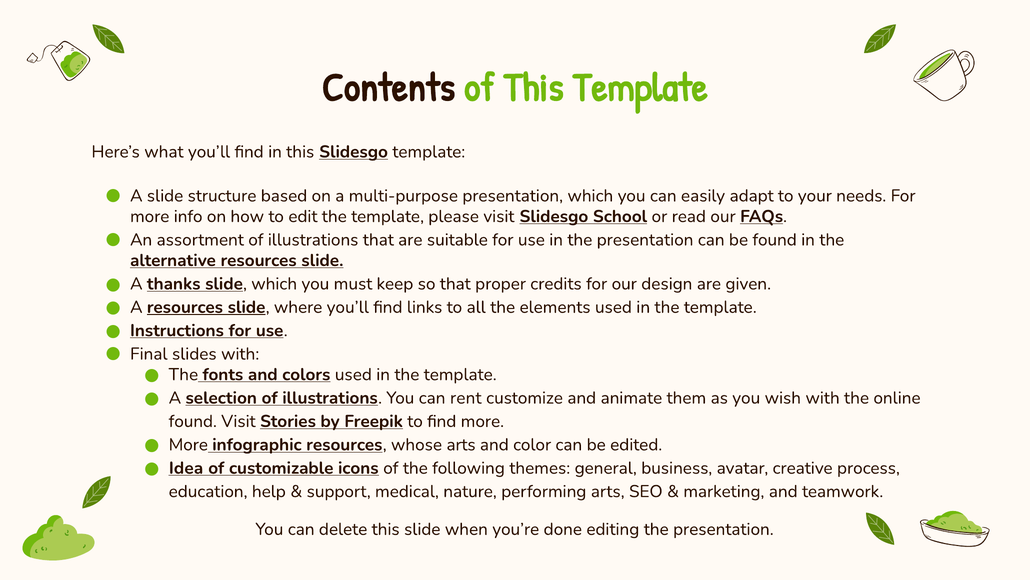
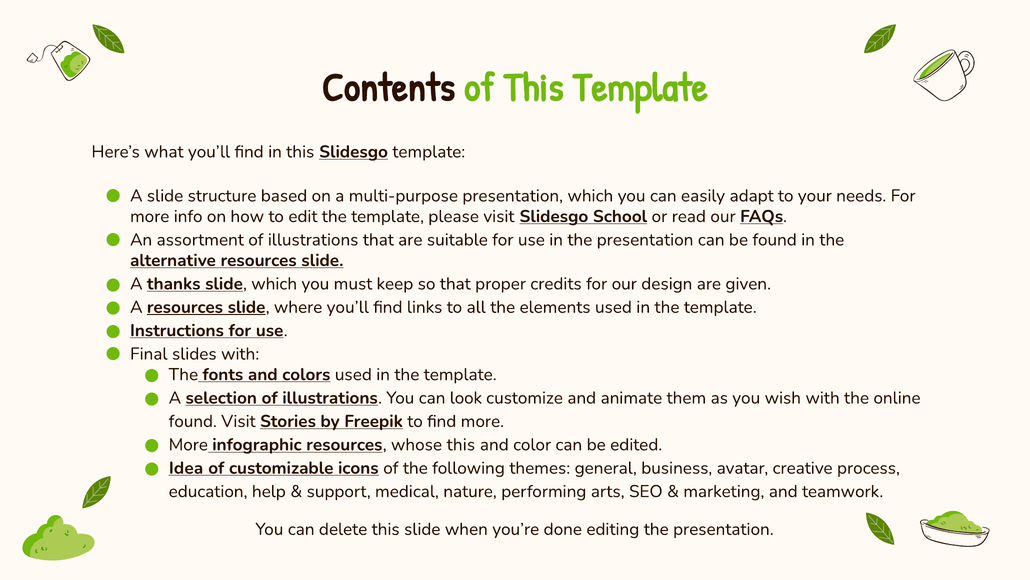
rent: rent -> look
whose arts: arts -> this
